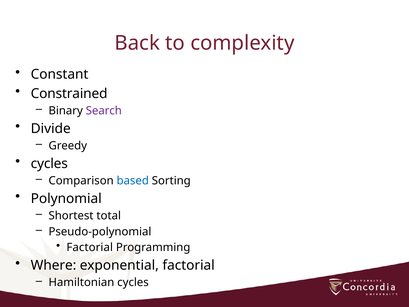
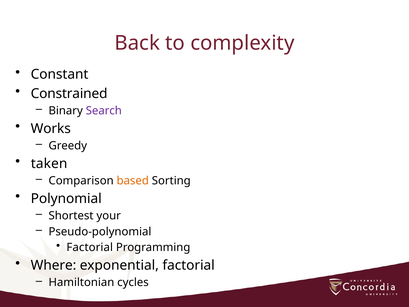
Divide: Divide -> Works
cycles at (49, 163): cycles -> taken
based colour: blue -> orange
total: total -> your
